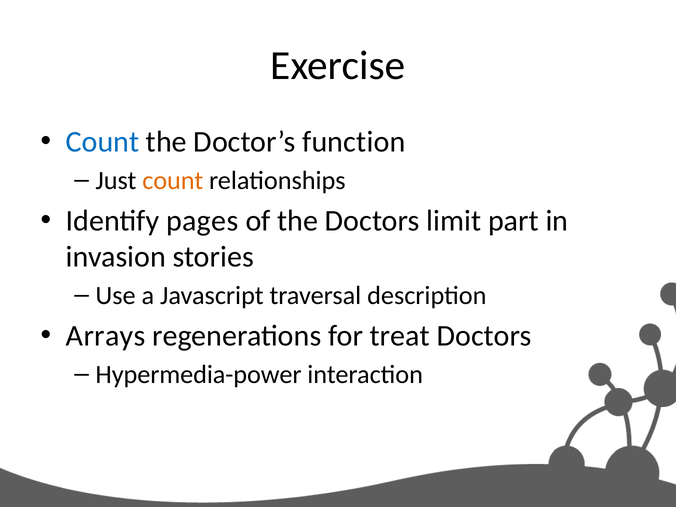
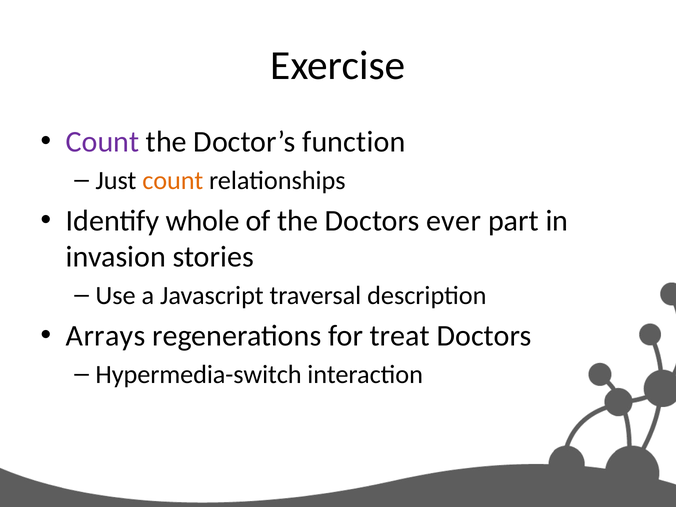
Count at (103, 142) colour: blue -> purple
pages: pages -> whole
limit: limit -> ever
Hypermedia-power: Hypermedia-power -> Hypermedia-switch
